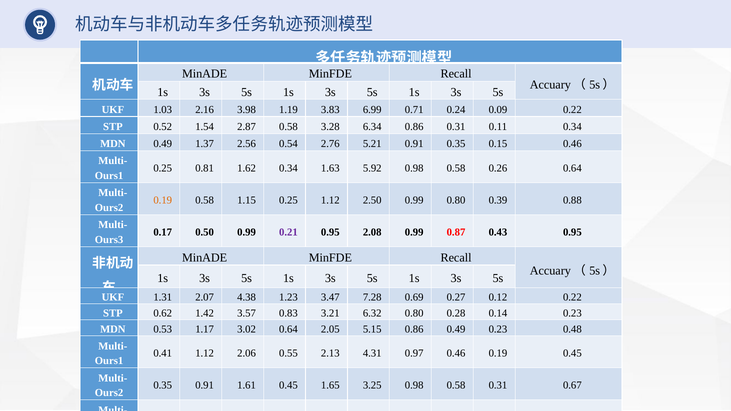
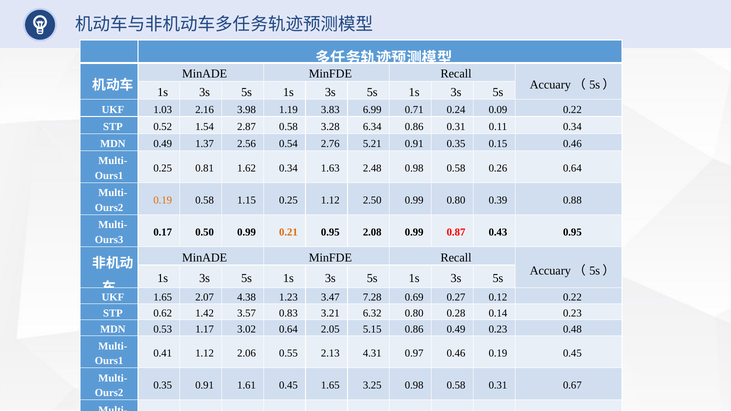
5.92: 5.92 -> 2.48
0.21 colour: purple -> orange
UKF 1.31: 1.31 -> 1.65
